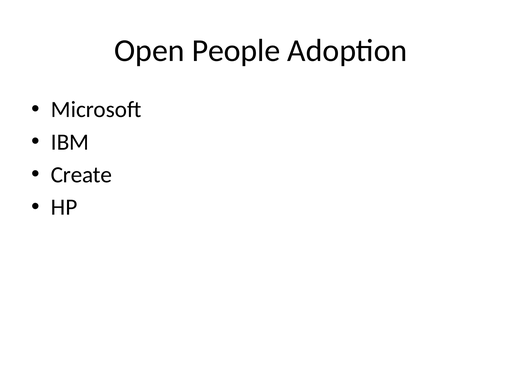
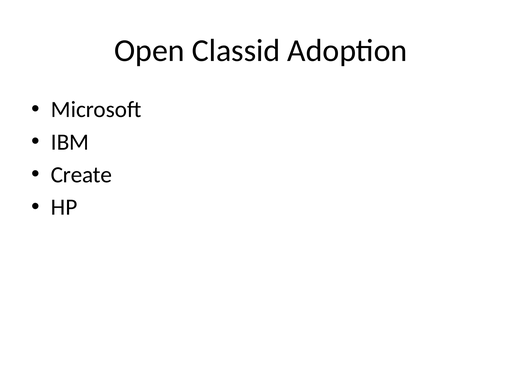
People: People -> Classid
